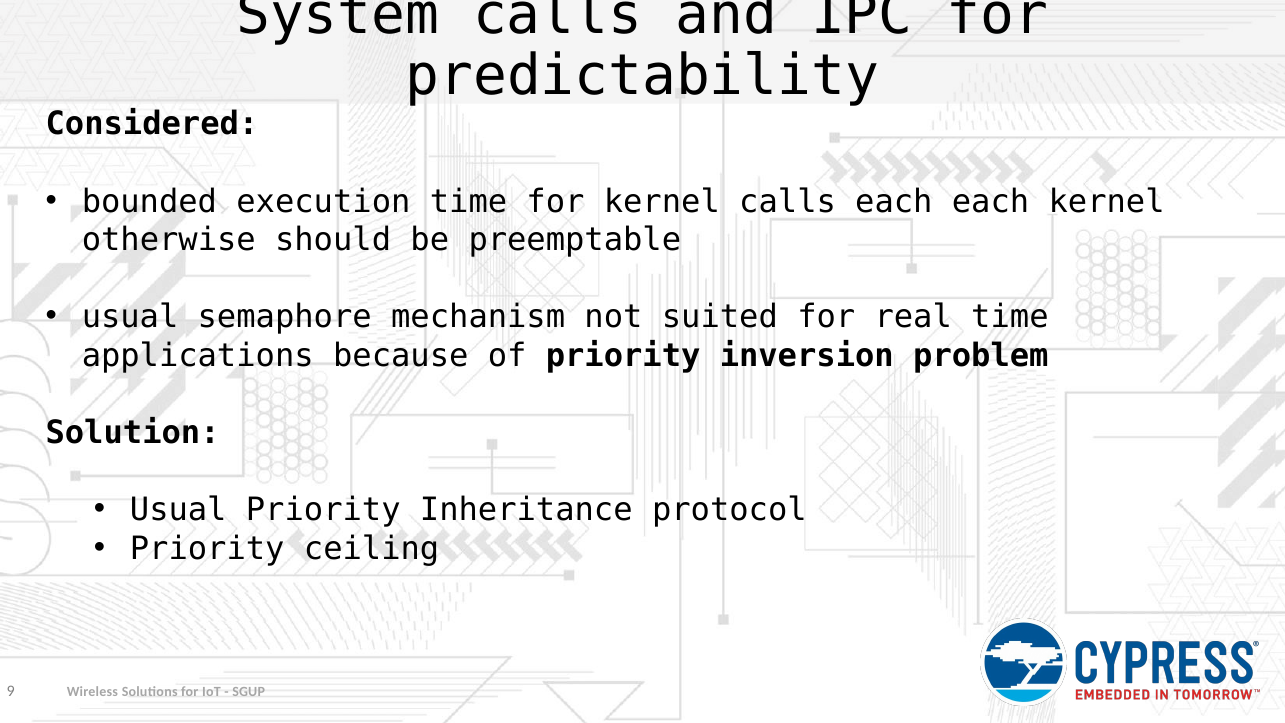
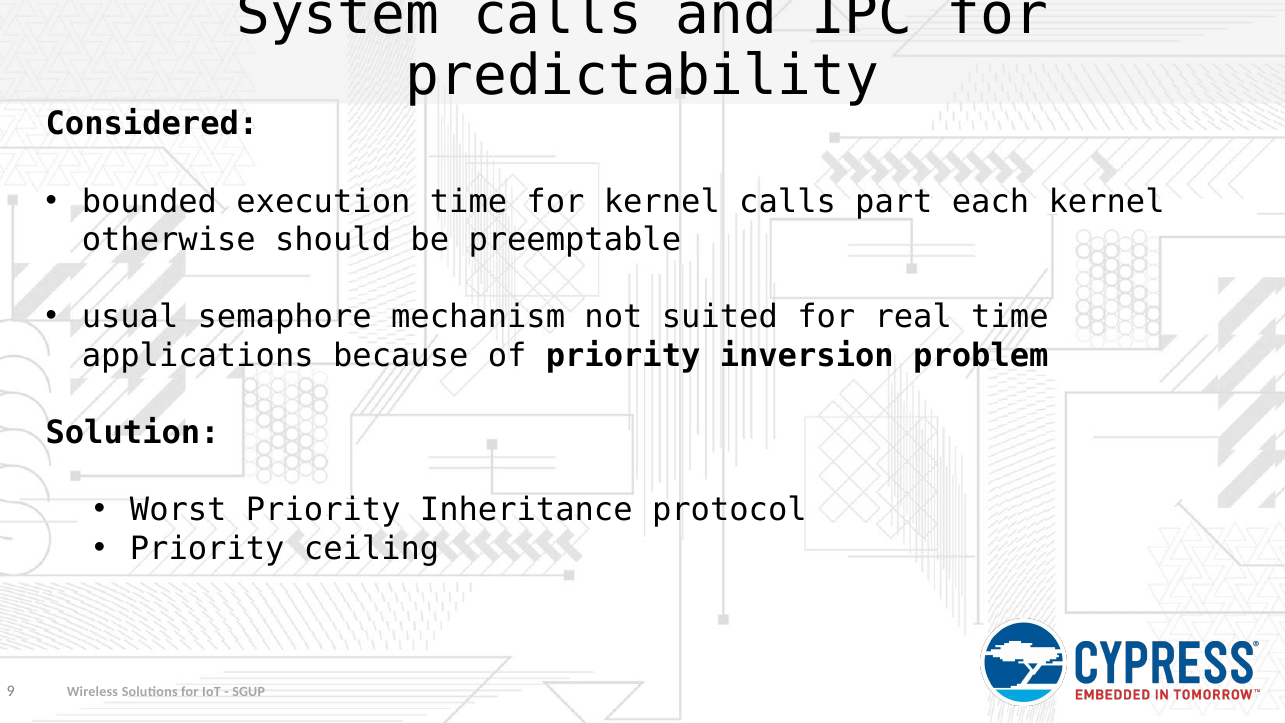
calls each: each -> part
Usual at (178, 510): Usual -> Worst
